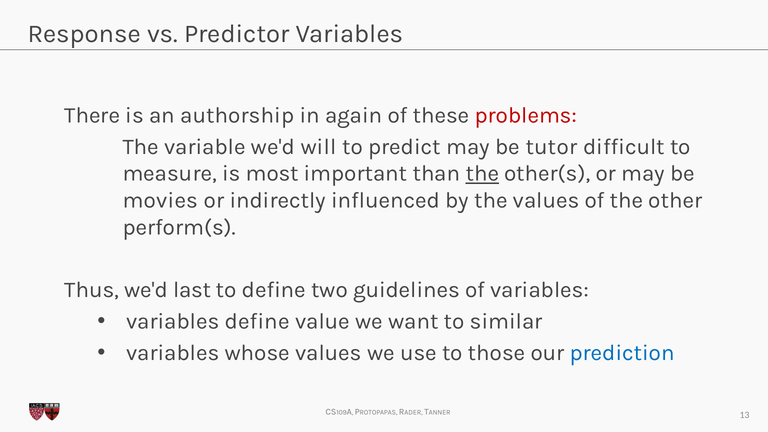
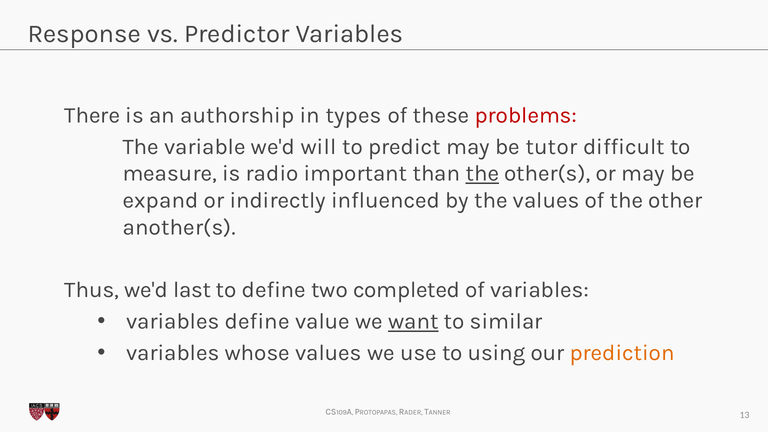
again: again -> types
most: most -> radio
movies: movies -> expand
perform(s: perform(s -> another(s
guidelines: guidelines -> completed
want underline: none -> present
those: those -> using
prediction colour: blue -> orange
